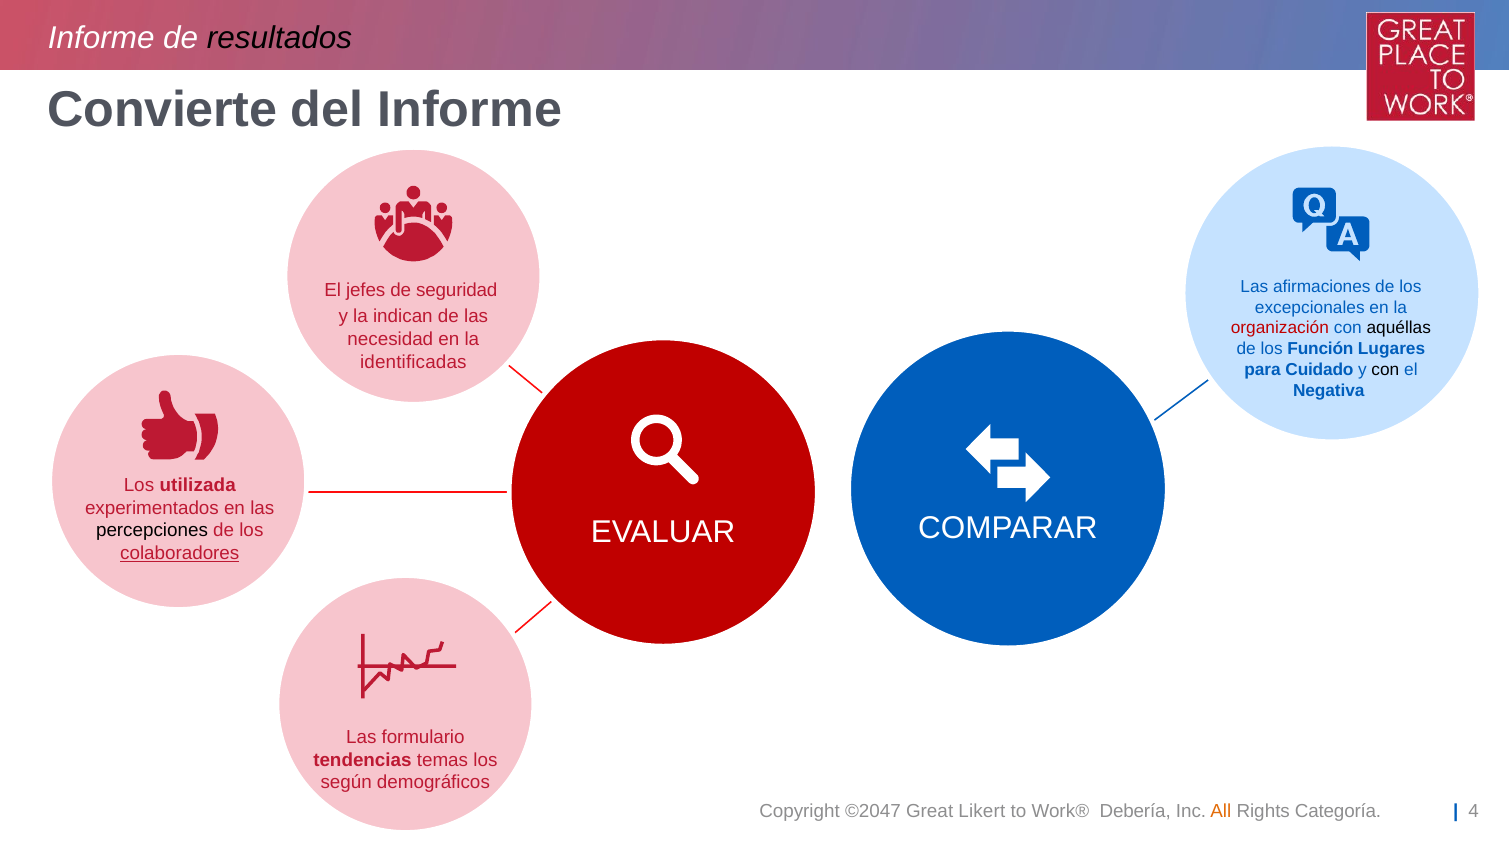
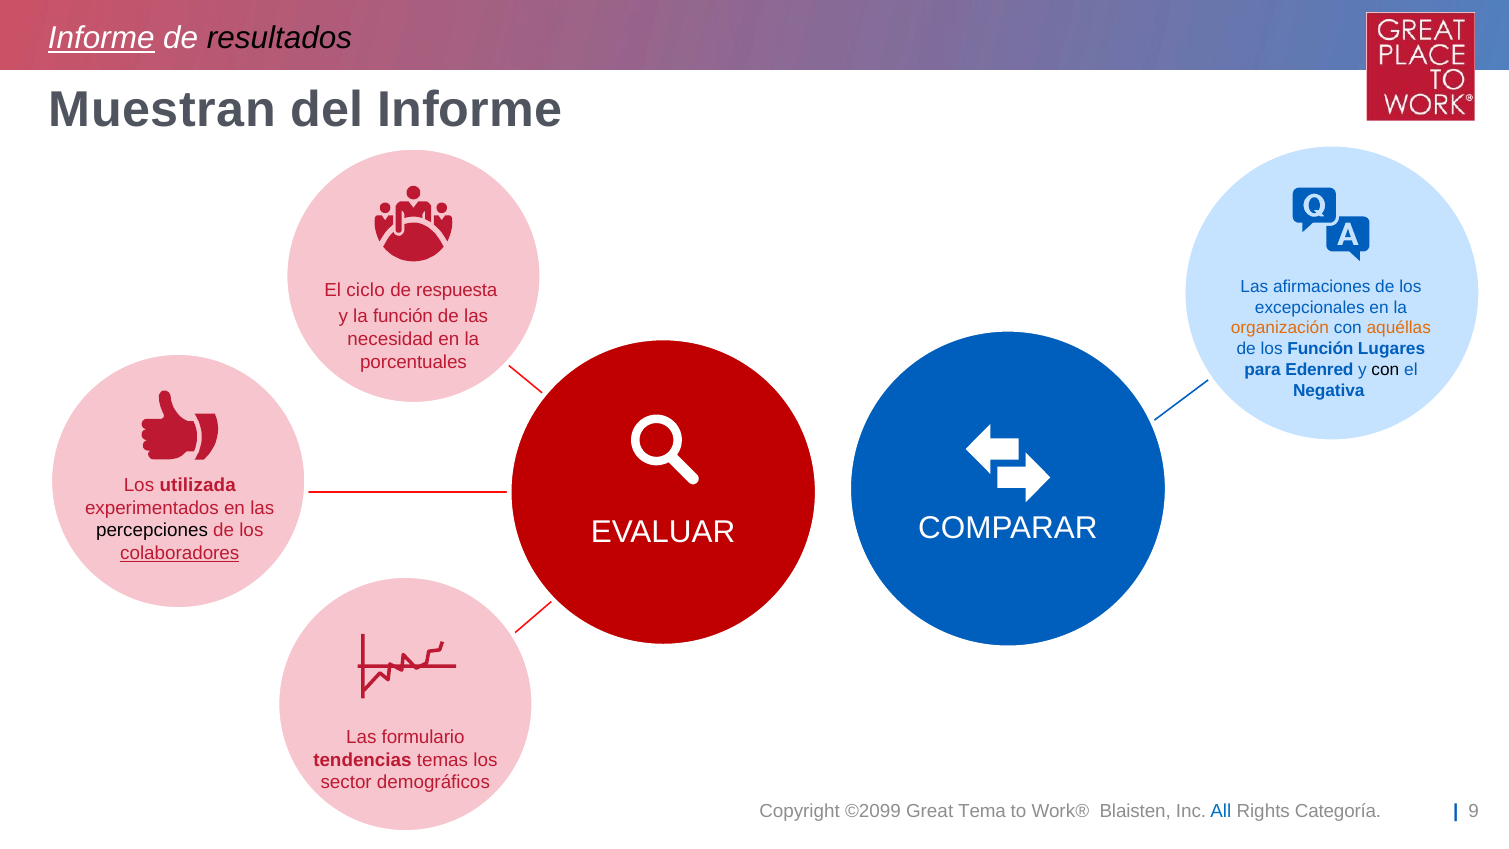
Informe at (101, 38) underline: none -> present
Convierte: Convierte -> Muestran
jefes: jefes -> ciclo
seguridad: seguridad -> respuesta
la indican: indican -> función
organización at (1280, 328) colour: red -> orange
aquéllas colour: black -> orange
identificadas: identificadas -> porcentuales
Cuidado: Cuidado -> Edenred
según: según -> sector
©2047: ©2047 -> ©2099
Likert: Likert -> Tema
Debería: Debería -> Blaisten
All colour: orange -> blue
4: 4 -> 9
